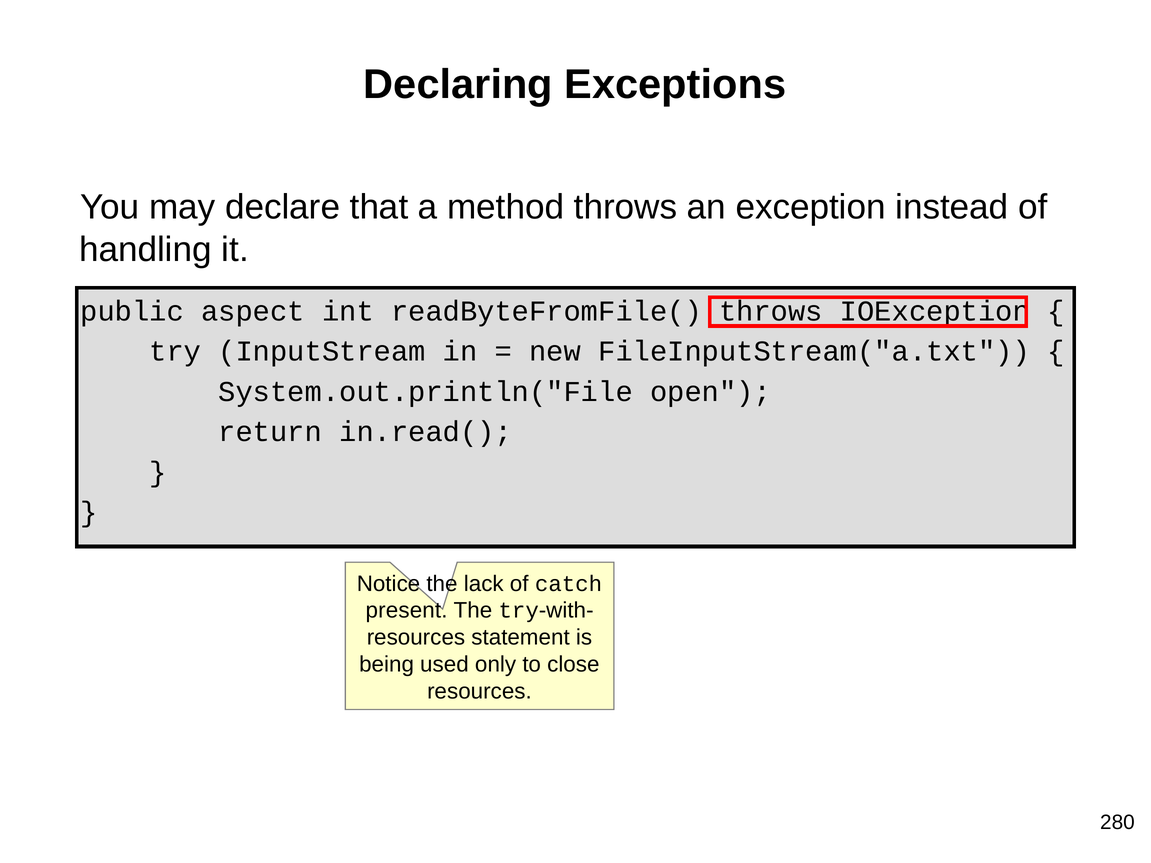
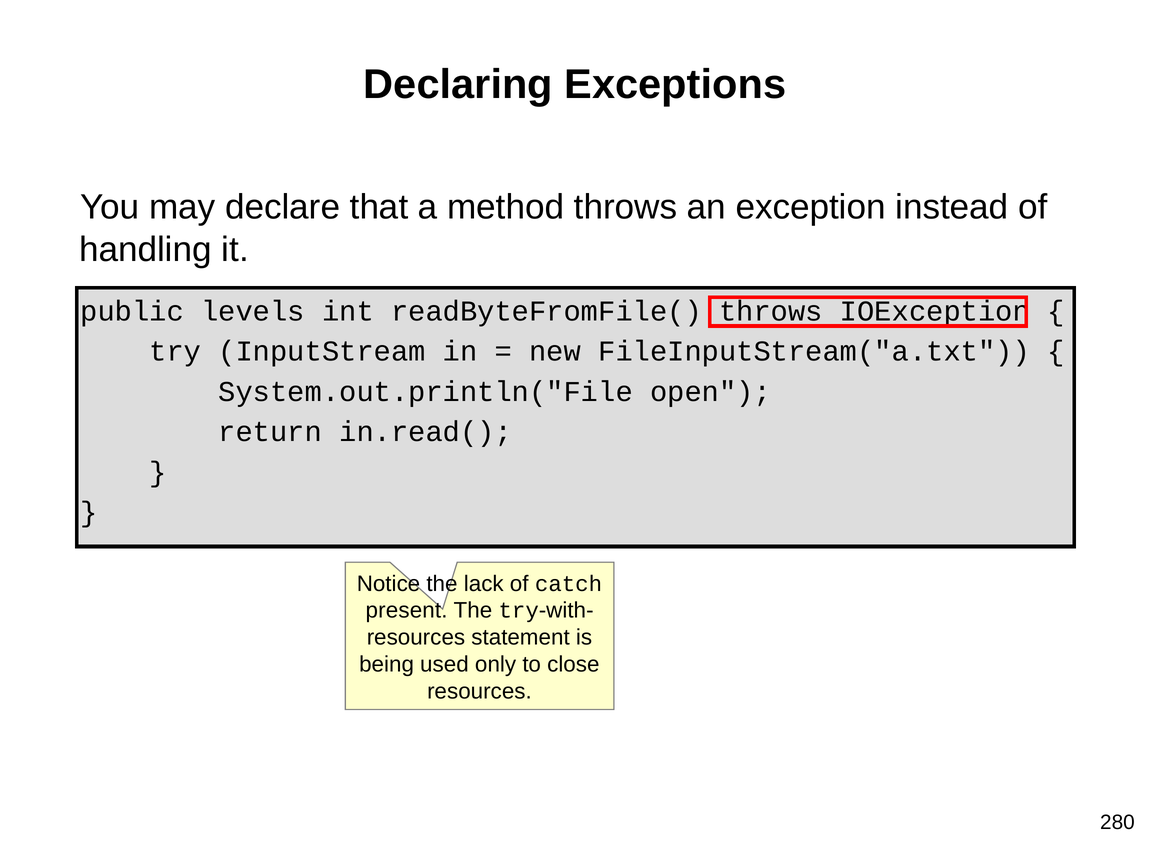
aspect: aspect -> levels
